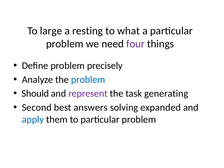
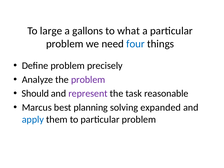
resting: resting -> gallons
four colour: purple -> blue
problem at (88, 80) colour: blue -> purple
generating: generating -> reasonable
Second: Second -> Marcus
answers: answers -> planning
